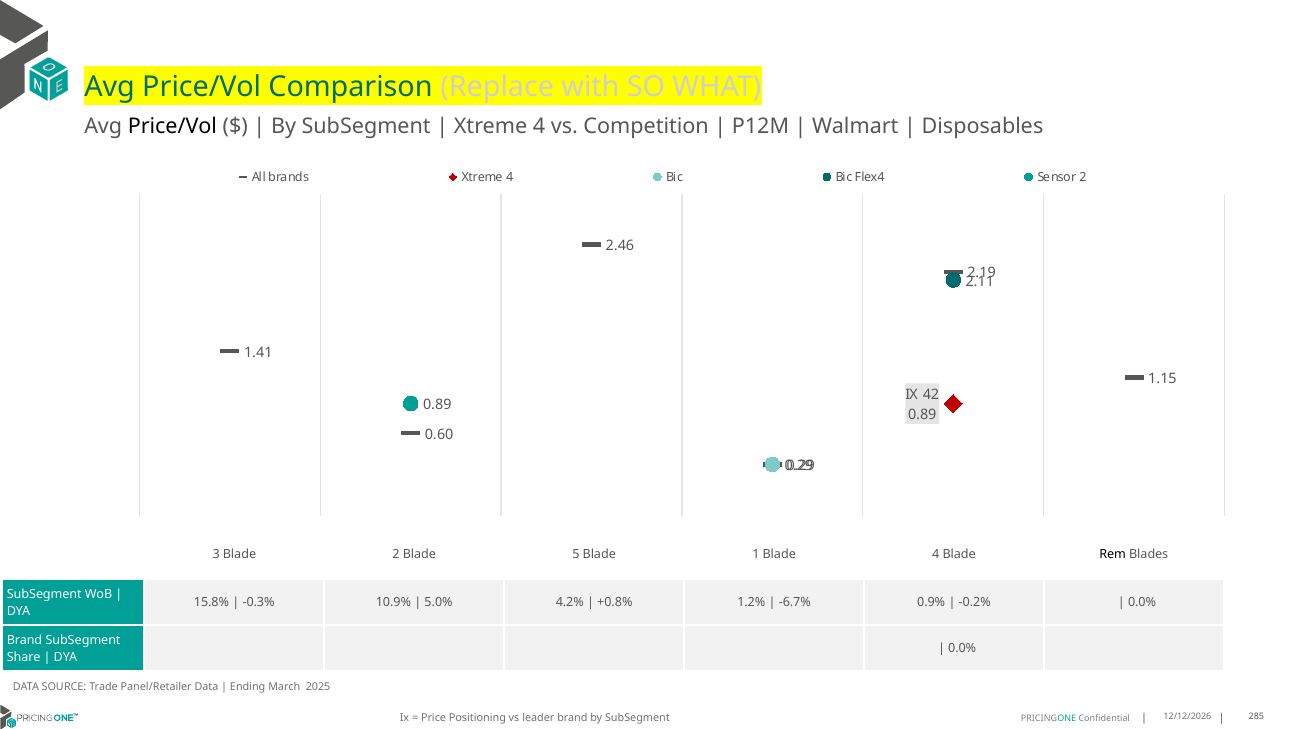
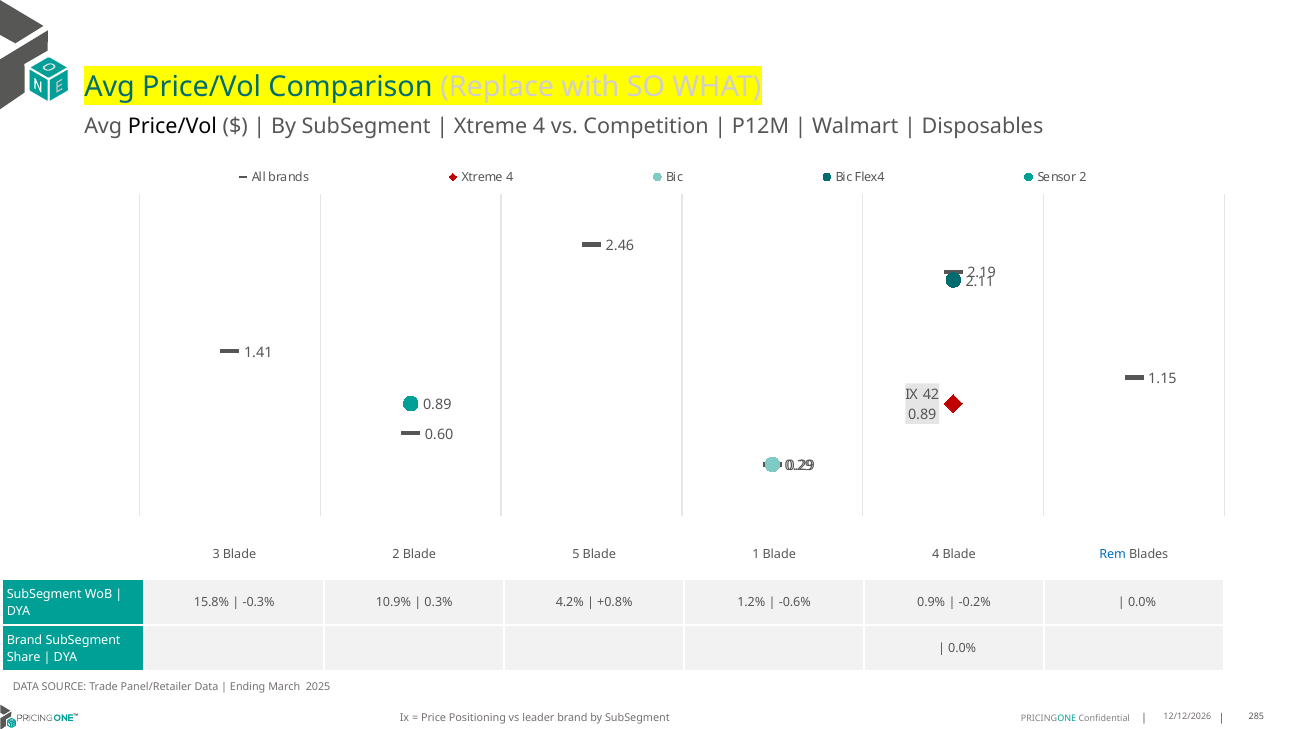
Rem colour: black -> blue
5.0%: 5.0% -> 0.3%
-6.7%: -6.7% -> -0.6%
